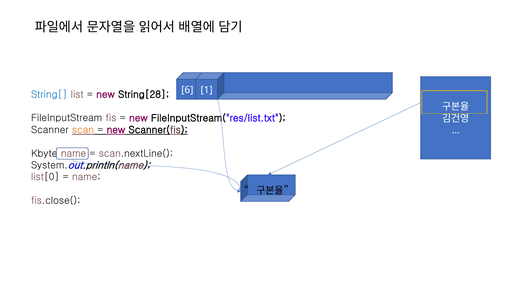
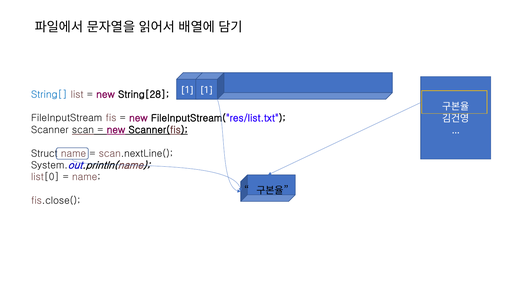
6 at (187, 90): 6 -> 1
scan colour: orange -> black
Kbyte: Kbyte -> Struct
